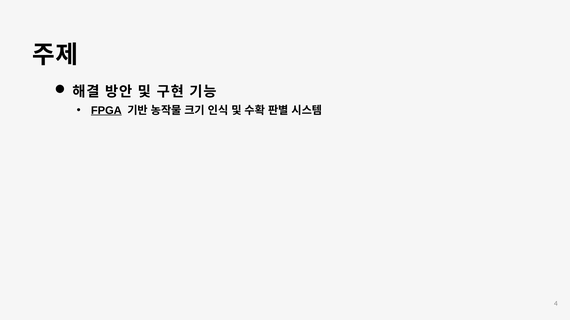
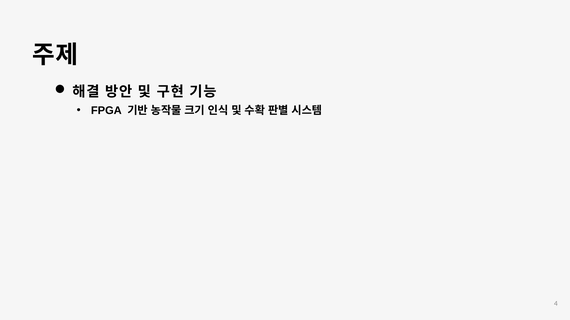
FPGA underline: present -> none
